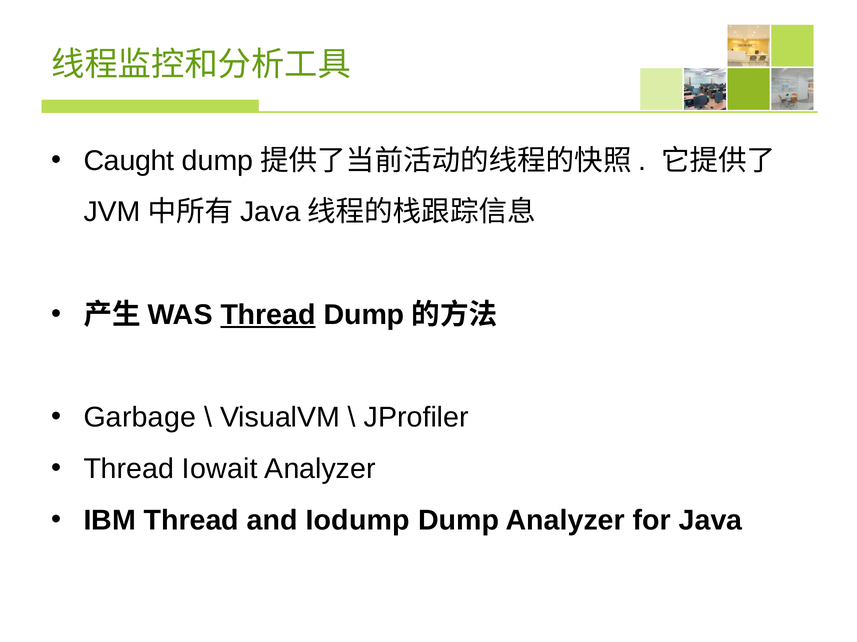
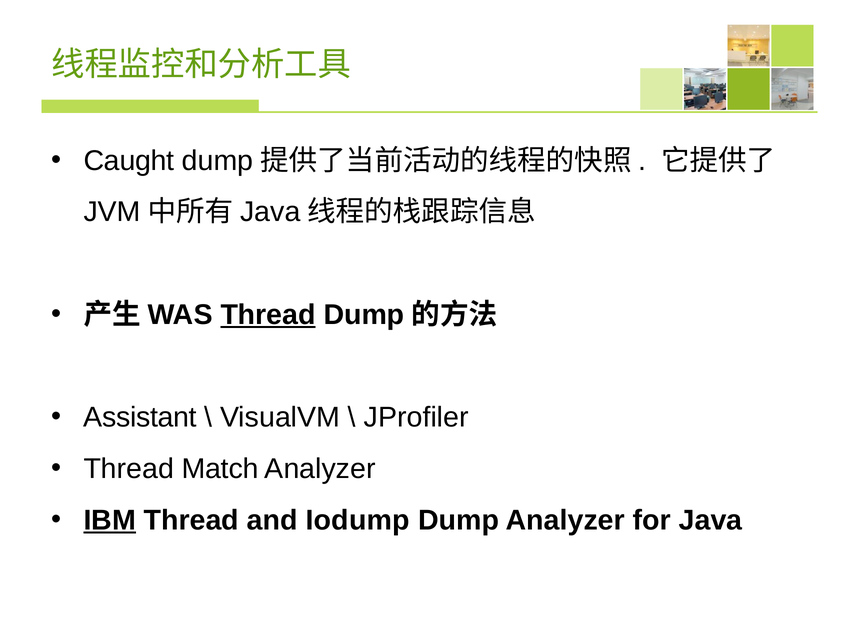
Garbage: Garbage -> Assistant
Iowait: Iowait -> Match
IBM underline: none -> present
